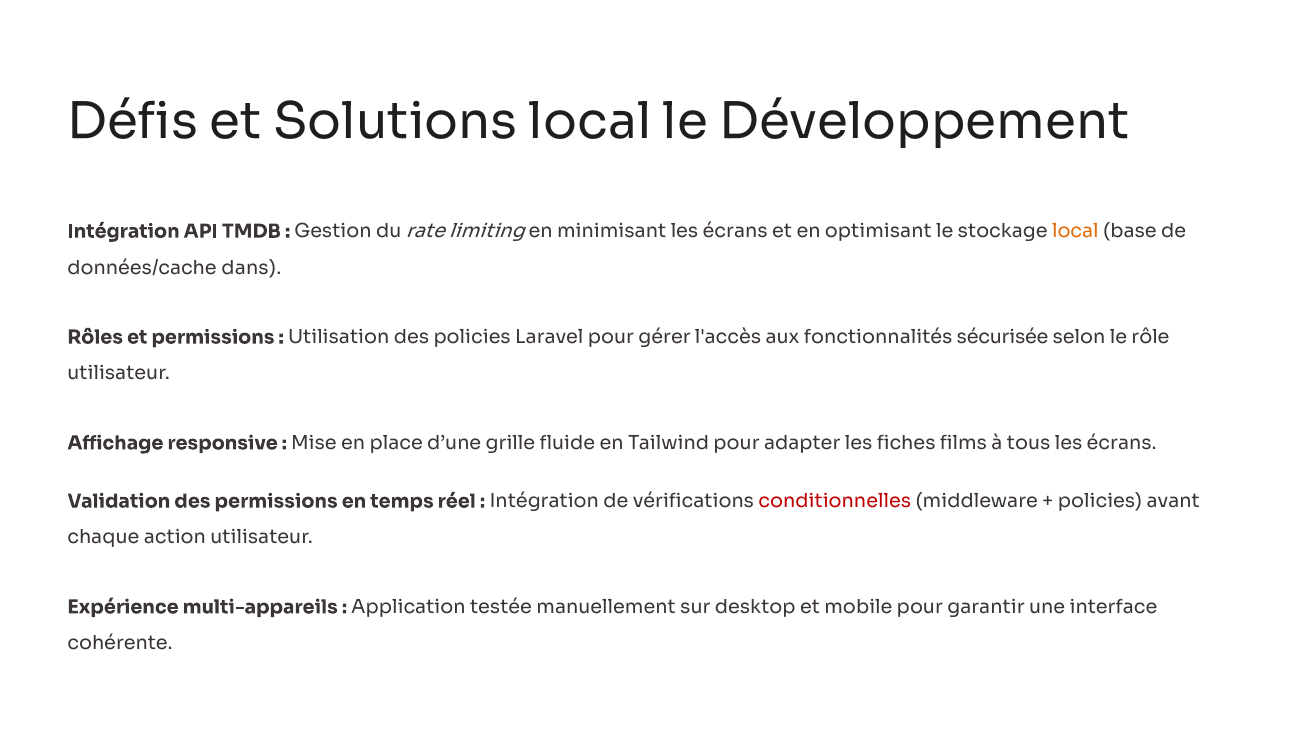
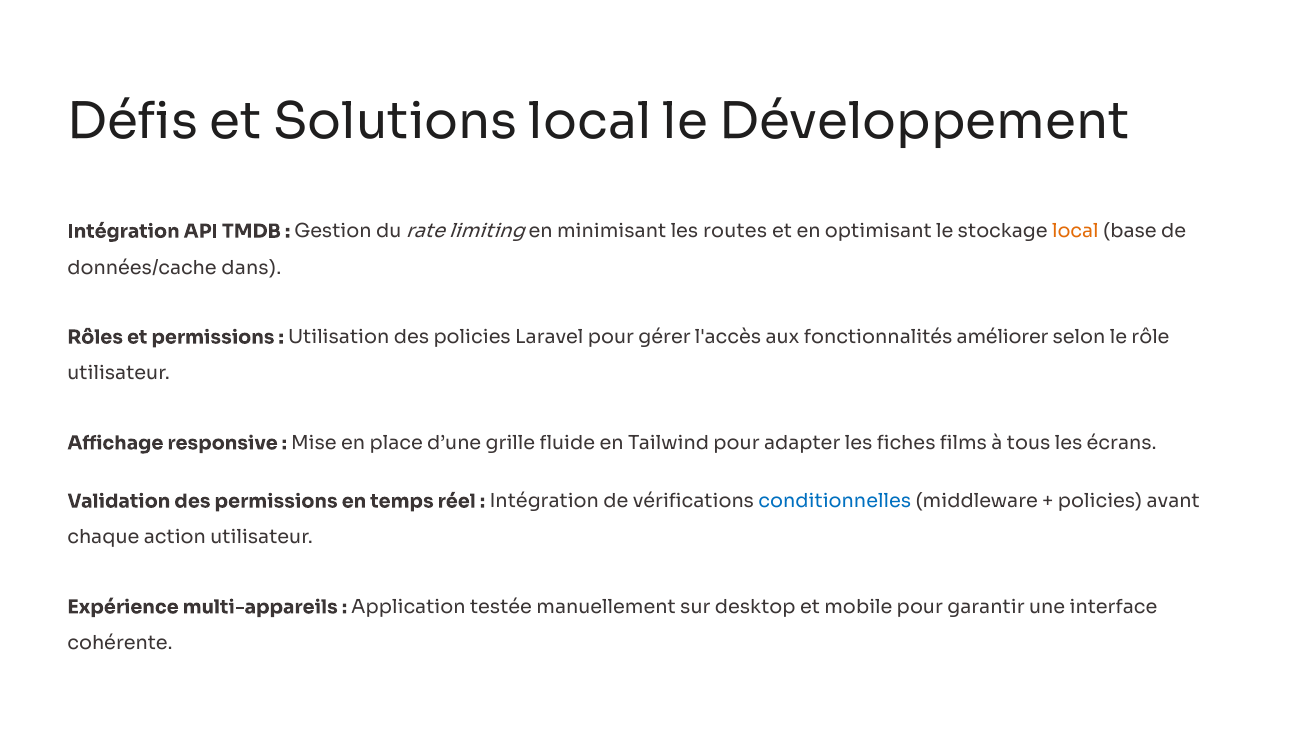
minimisant les écrans: écrans -> routes
sécurisée: sécurisée -> améliorer
conditionnelles colour: red -> blue
